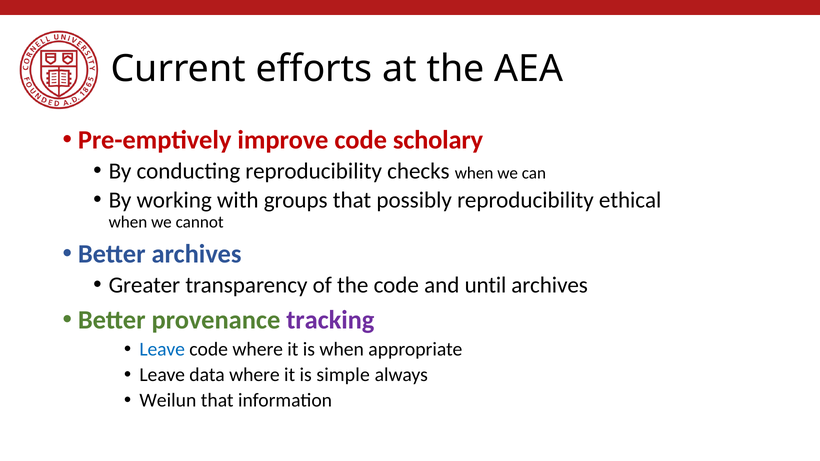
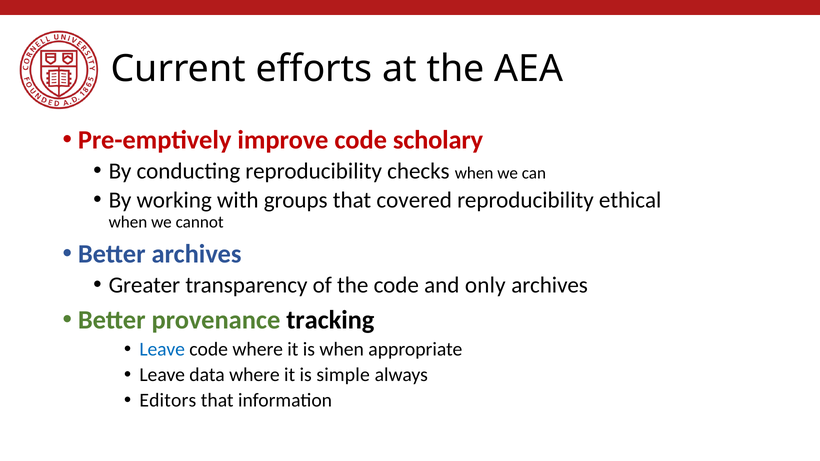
possibly: possibly -> covered
until: until -> only
tracking colour: purple -> black
Weilun: Weilun -> Editors
